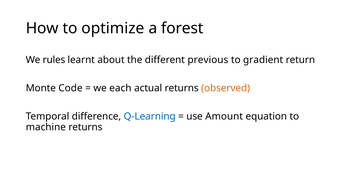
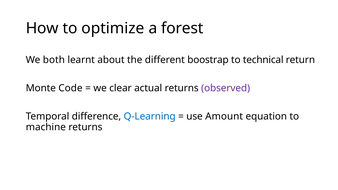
rules: rules -> both
previous: previous -> boostrap
gradient: gradient -> technical
each: each -> clear
observed colour: orange -> purple
